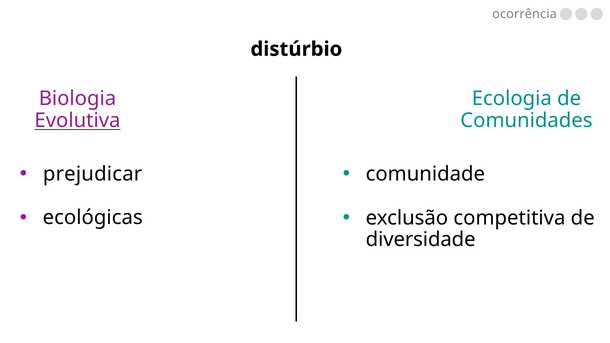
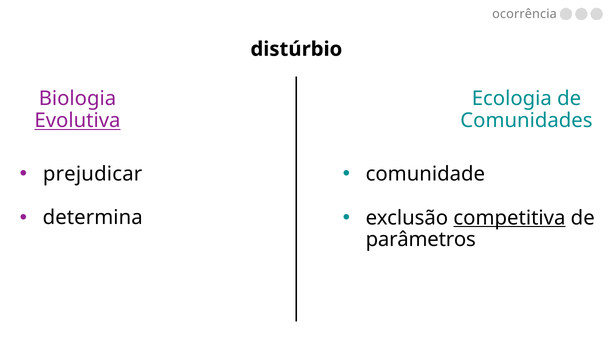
ecológicas: ecológicas -> determina
competitiva underline: none -> present
diversidade: diversidade -> parâmetros
